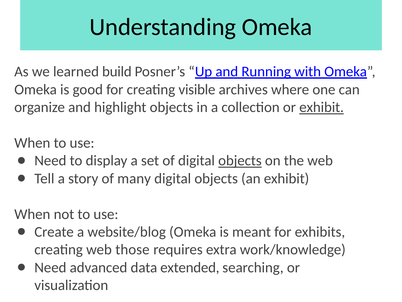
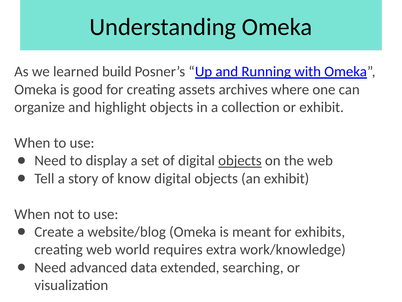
visible: visible -> assets
exhibit at (322, 107) underline: present -> none
many: many -> know
those: those -> world
